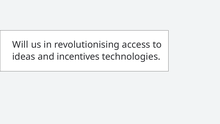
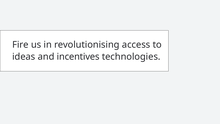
Will: Will -> Fire
